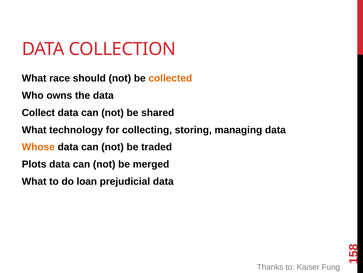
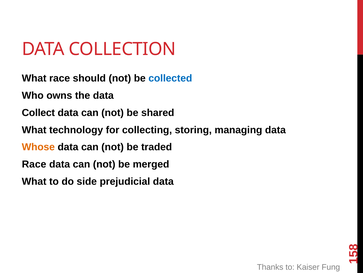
collected colour: orange -> blue
Plots at (34, 164): Plots -> Race
loan: loan -> side
